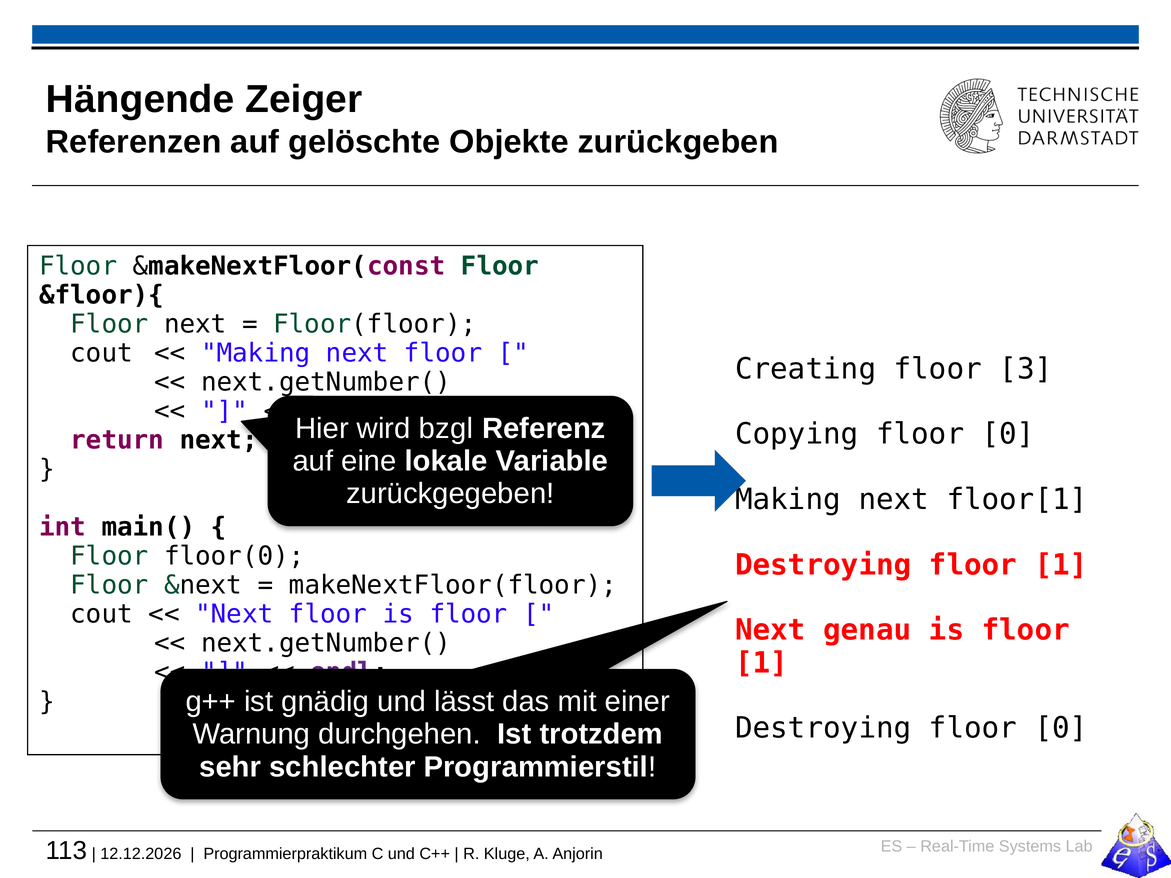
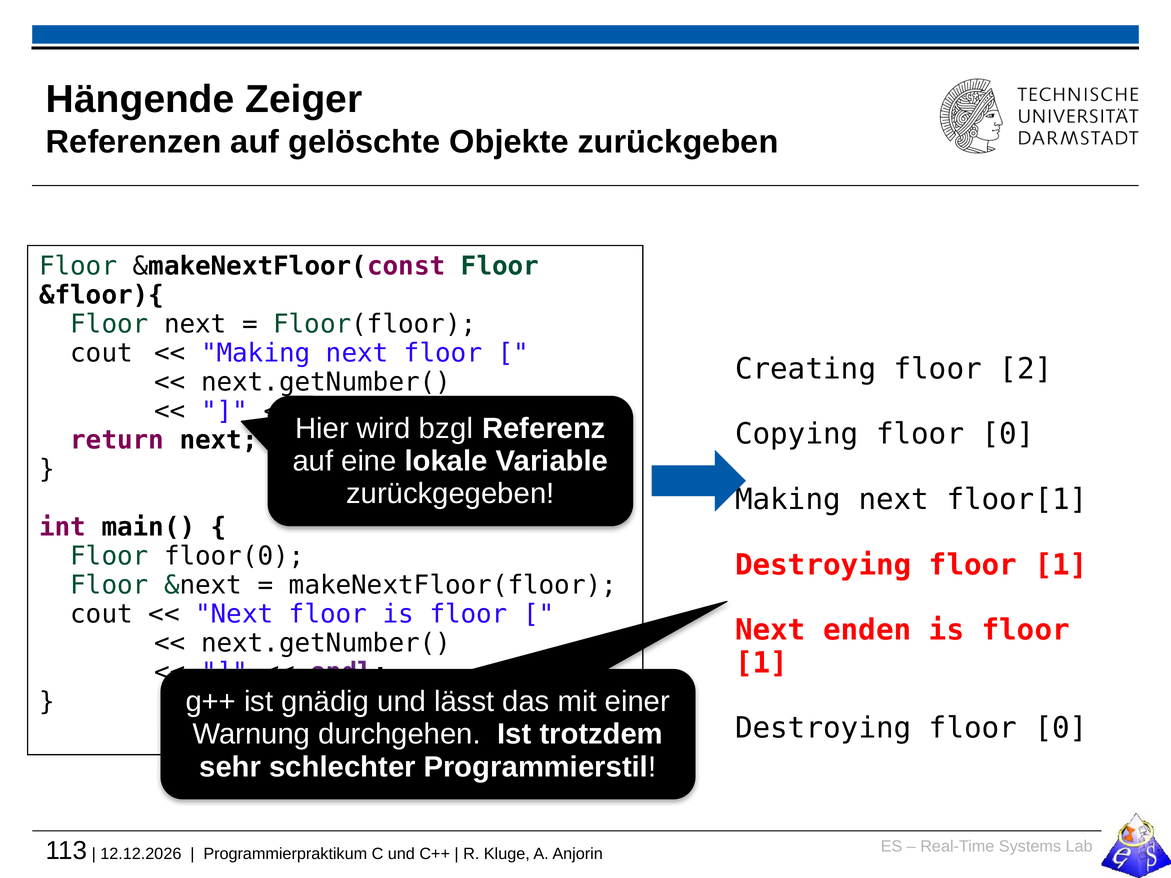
3: 3 -> 2
genau: genau -> enden
